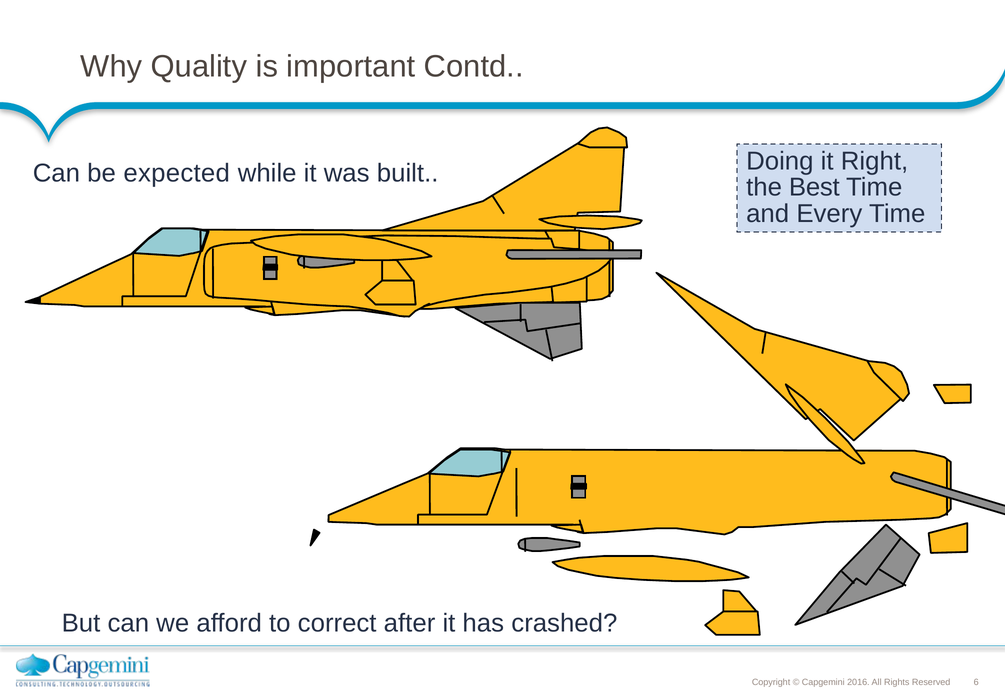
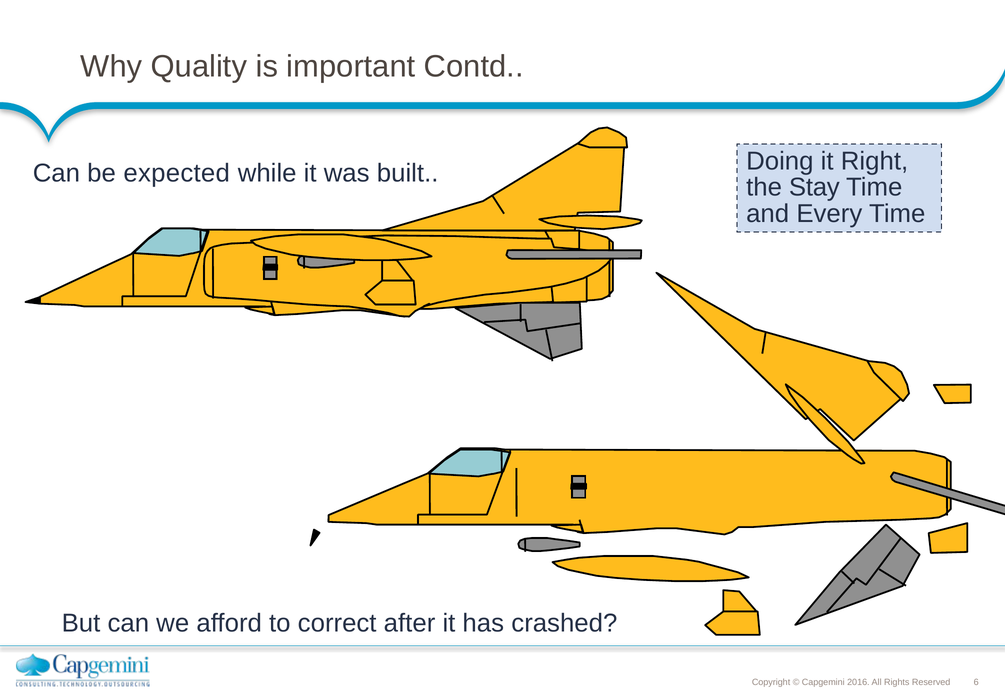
Best: Best -> Stay
